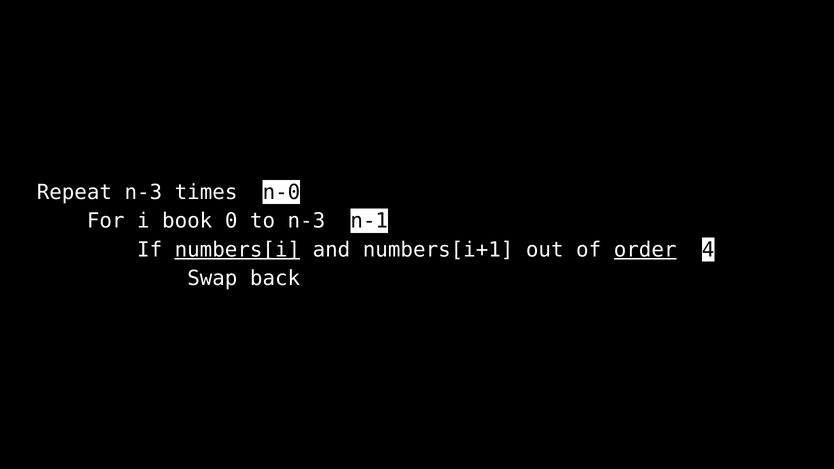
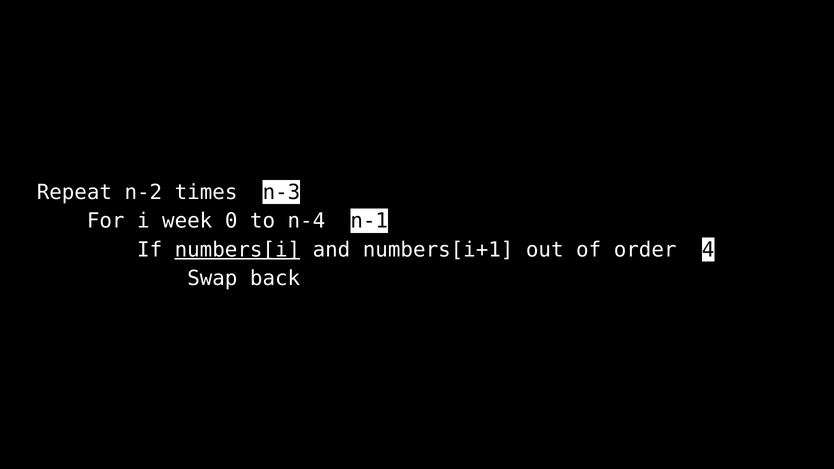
Repeat n-3: n-3 -> n-2
n-0: n-0 -> n-3
book: book -> week
to n-3: n-3 -> n-4
order underline: present -> none
